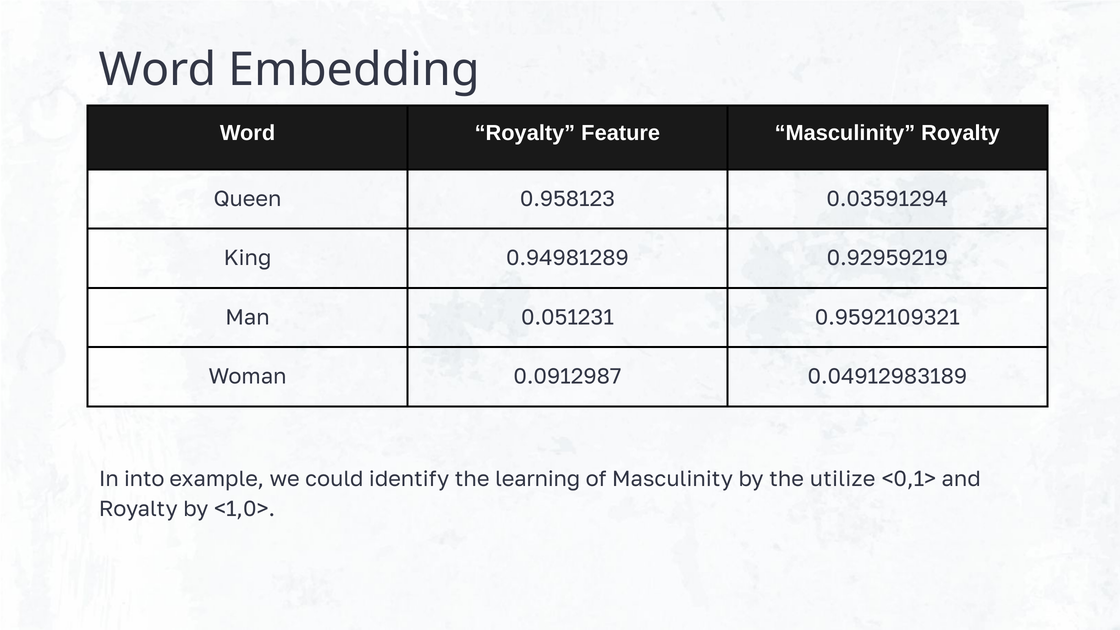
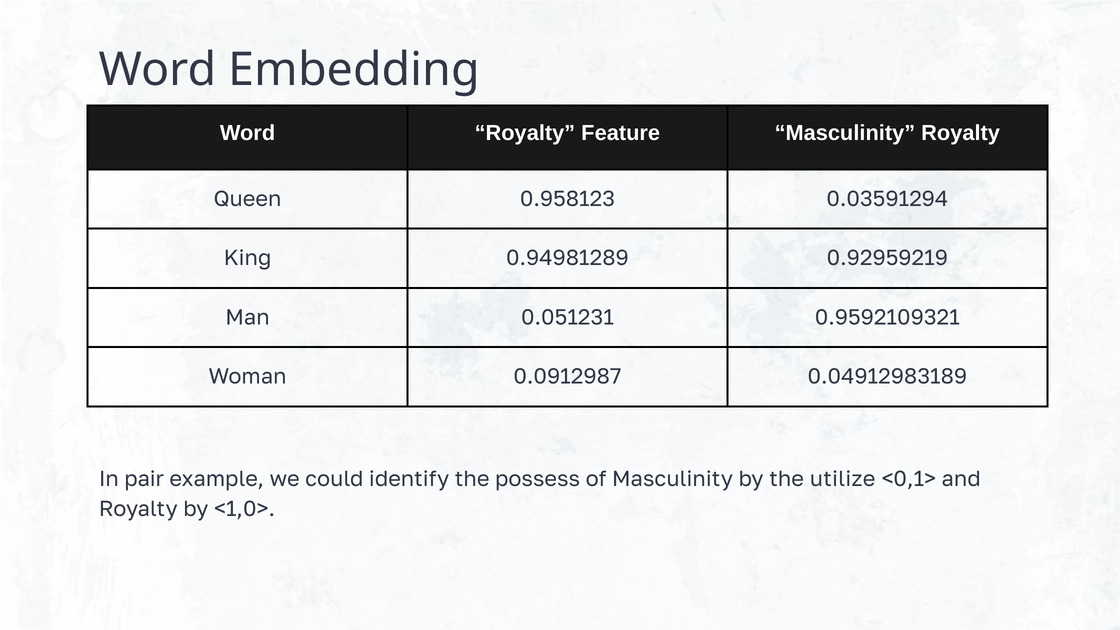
into: into -> pair
learning: learning -> possess
